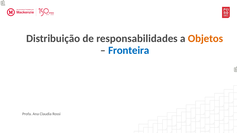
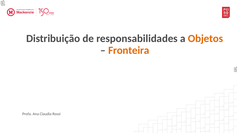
Fronteira colour: blue -> orange
